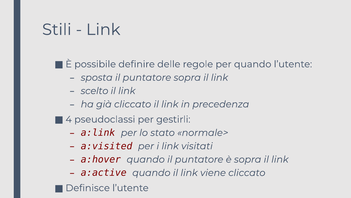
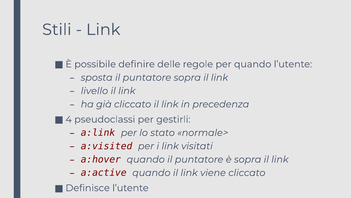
scelto: scelto -> livello
